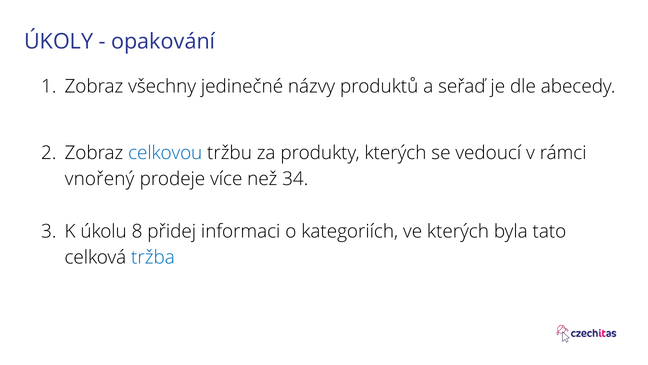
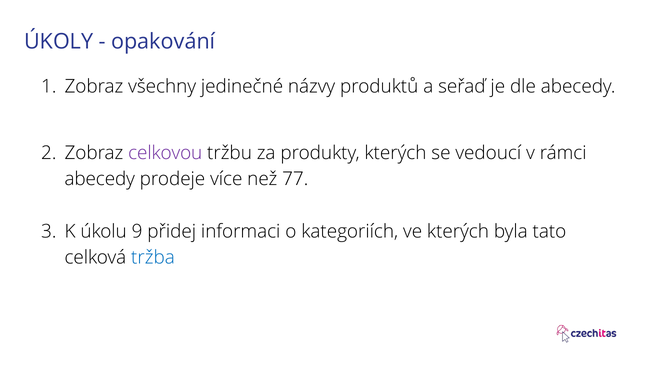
celkovou colour: blue -> purple
vnořený at (100, 179): vnořený -> abecedy
34: 34 -> 77
8: 8 -> 9
